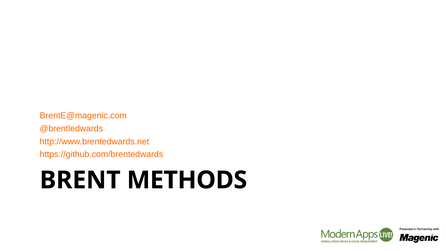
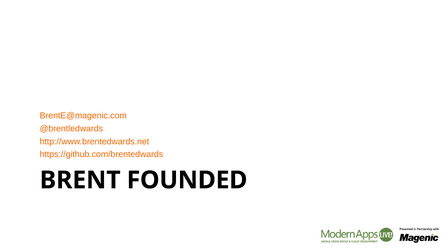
METHODS: METHODS -> FOUNDED
